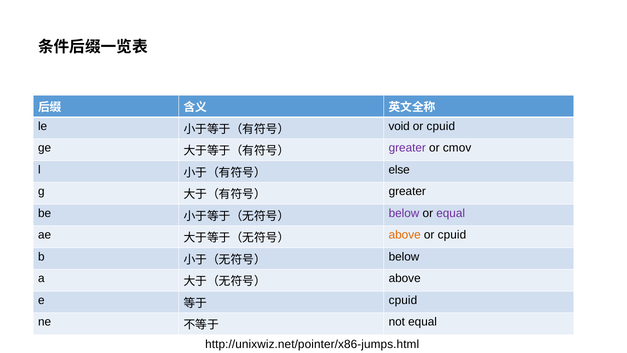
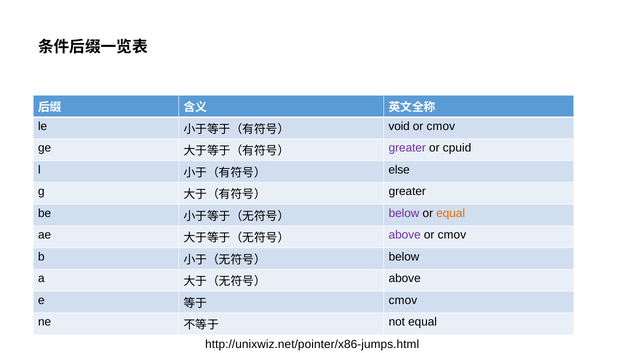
cpuid at (441, 126): cpuid -> cmov
cmov: cmov -> cpuid
equal at (451, 213) colour: purple -> orange
above at (405, 235) colour: orange -> purple
cpuid at (452, 235): cpuid -> cmov
cpuid at (403, 300): cpuid -> cmov
